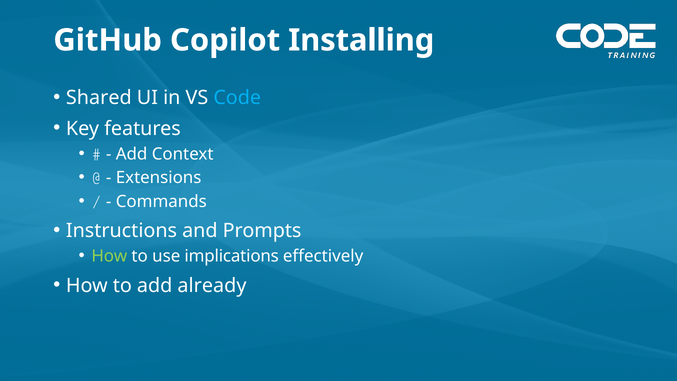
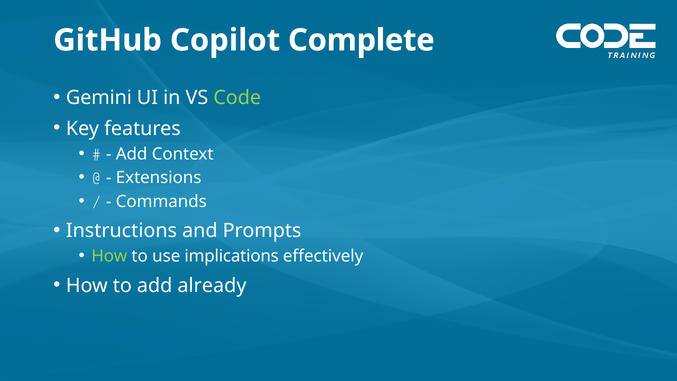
Installing: Installing -> Complete
Shared: Shared -> Gemini
Code colour: light blue -> light green
